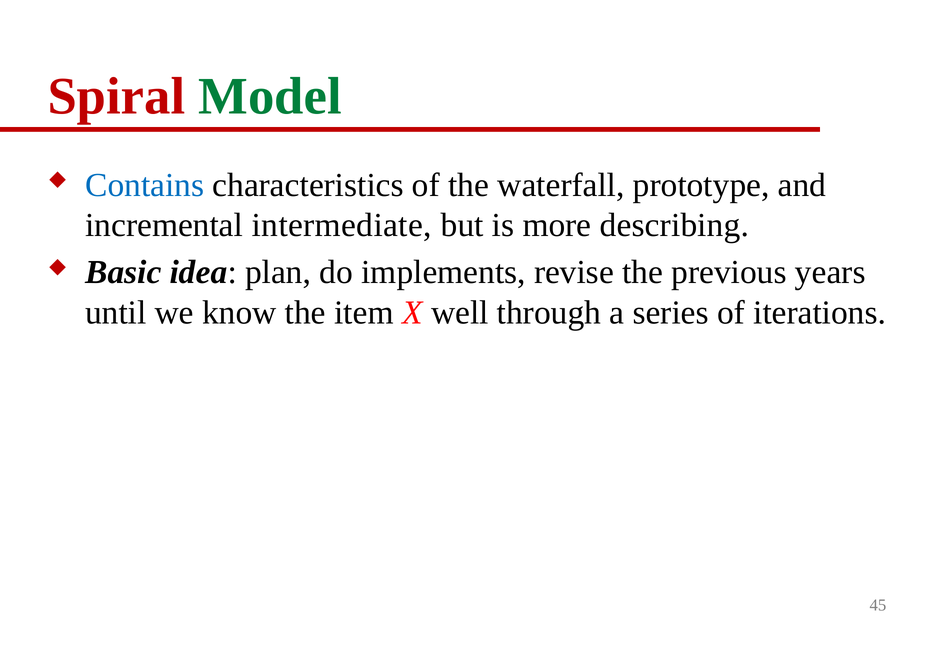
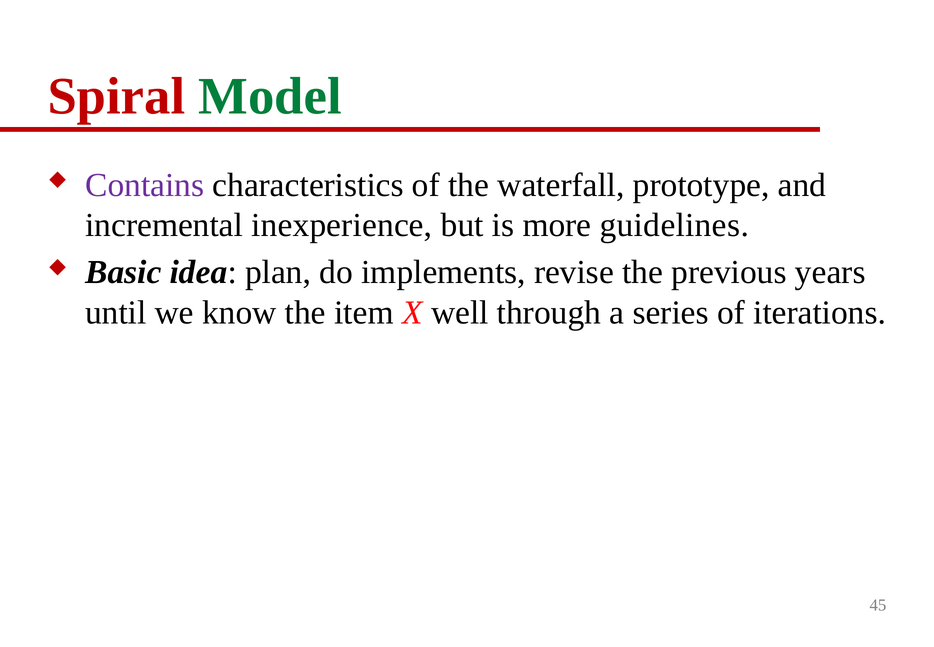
Contains colour: blue -> purple
intermediate: intermediate -> inexperience
describing: describing -> guidelines
